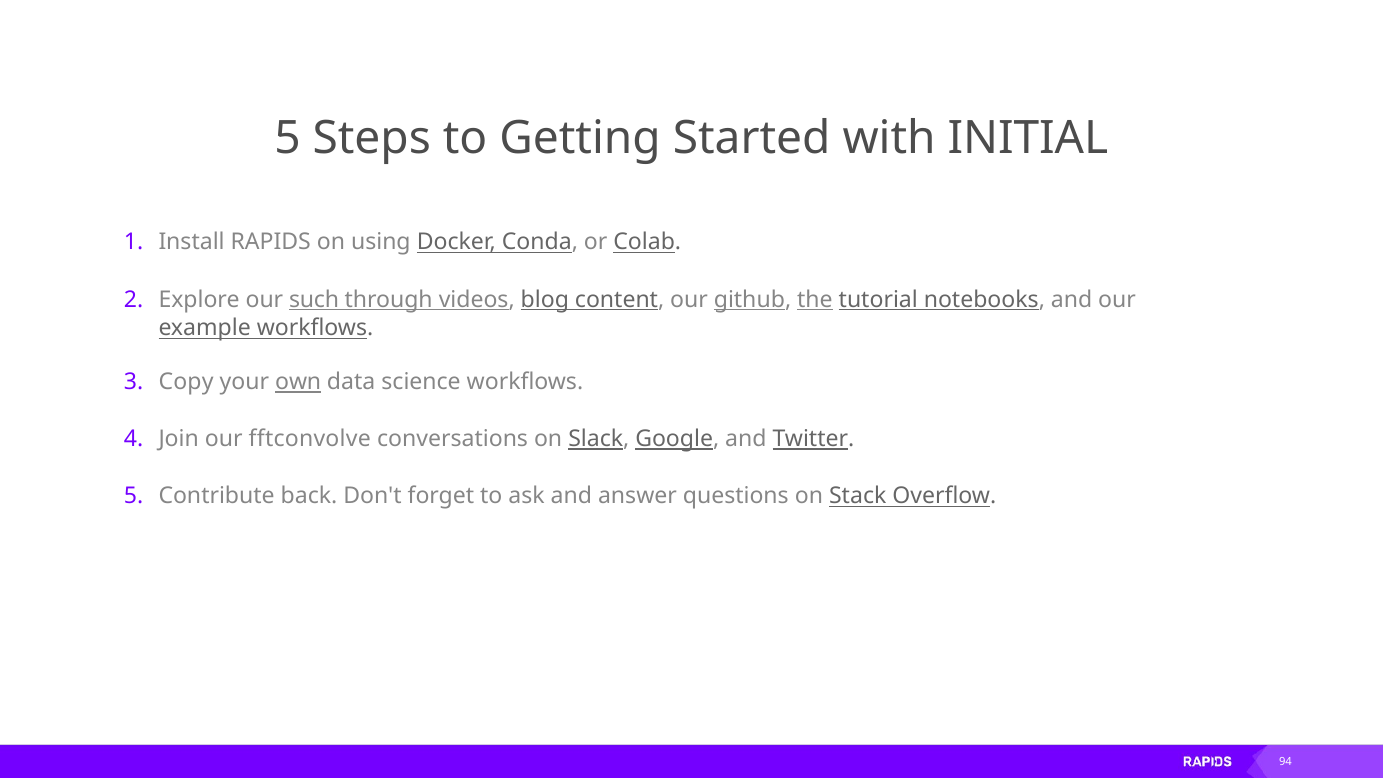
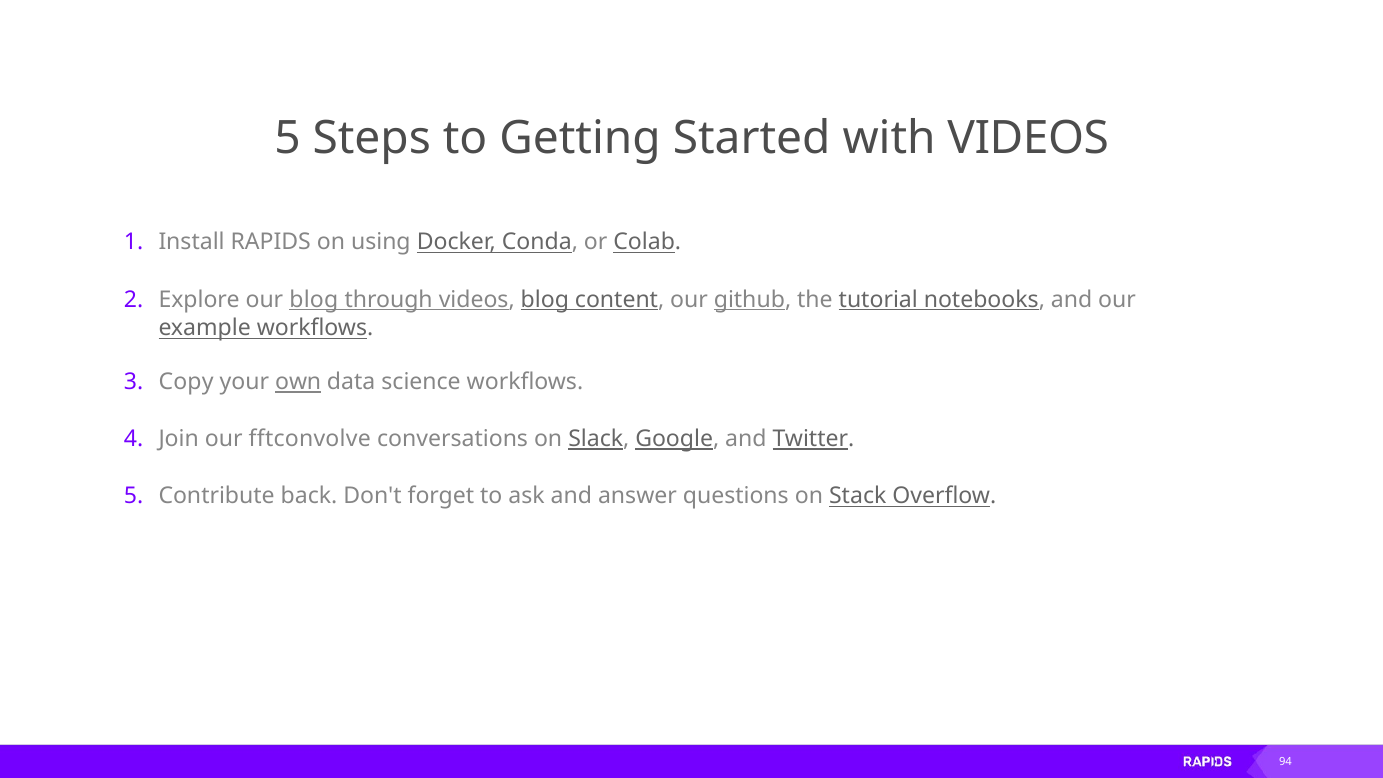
with INITIAL: INITIAL -> VIDEOS
our such: such -> blog
the underline: present -> none
